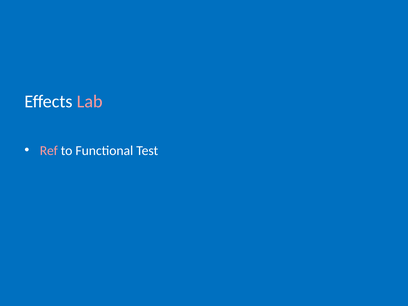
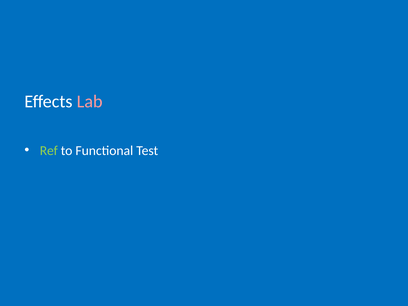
Ref colour: pink -> light green
